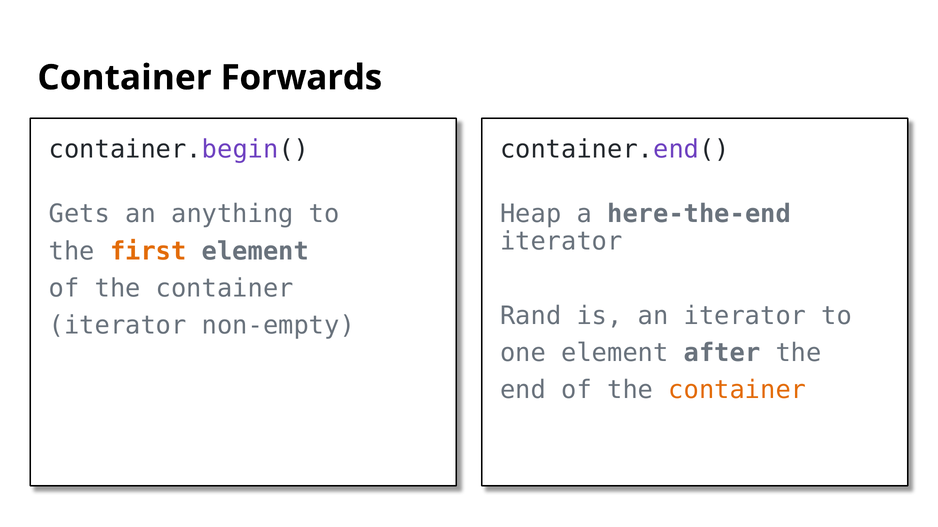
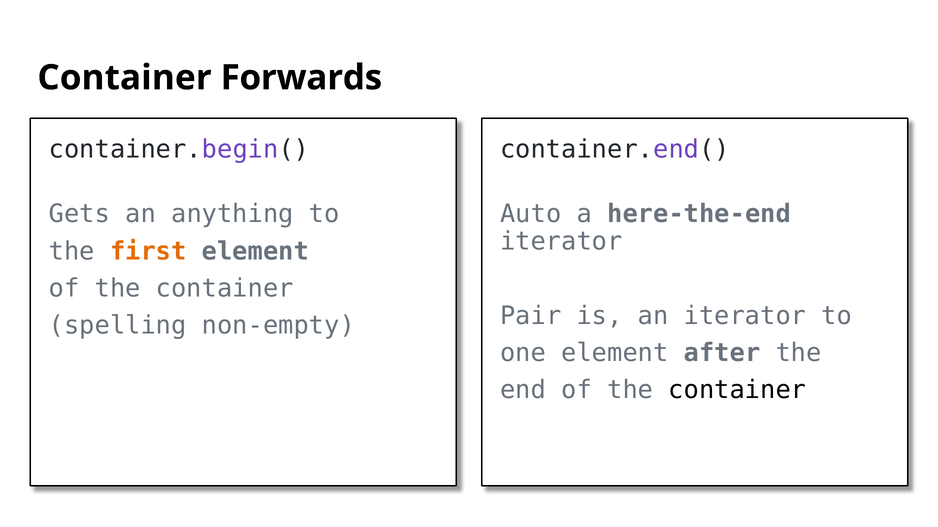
Heap: Heap -> Auto
Rand: Rand -> Pair
iterator at (118, 326): iterator -> spelling
container at (737, 391) colour: orange -> black
